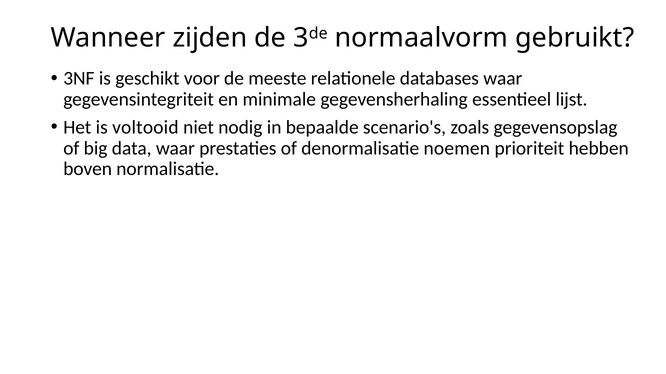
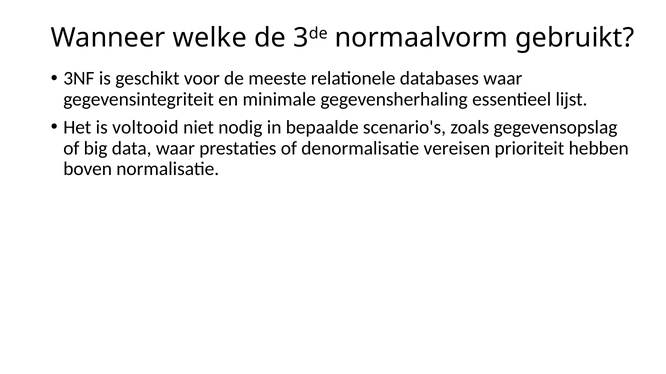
zijden: zijden -> welke
noemen: noemen -> vereisen
